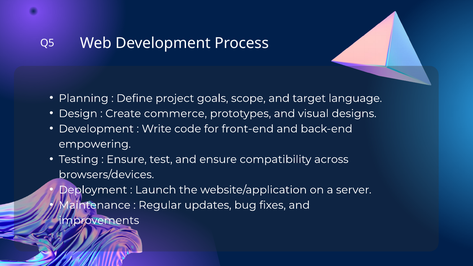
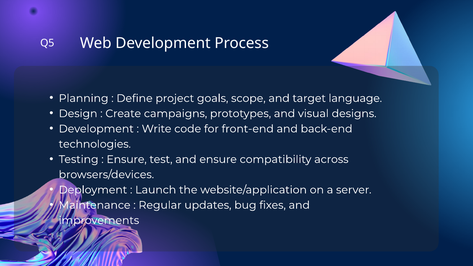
commerce: commerce -> campaigns
empowering: empowering -> technologies
